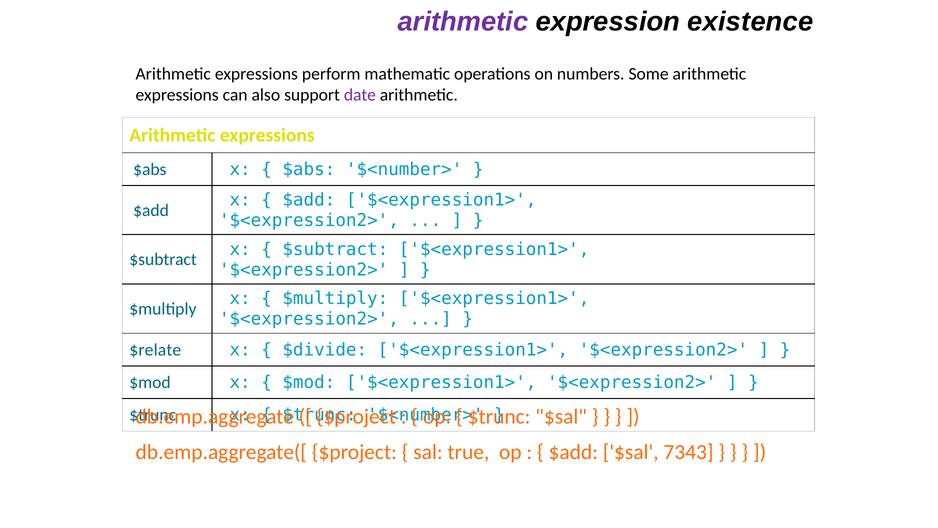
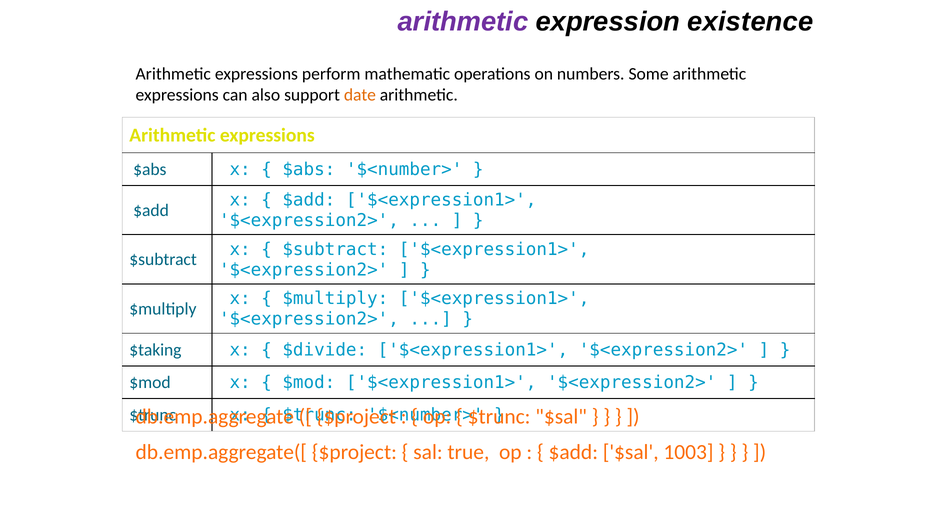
date colour: purple -> orange
$relate: $relate -> $taking
7343: 7343 -> 1003
